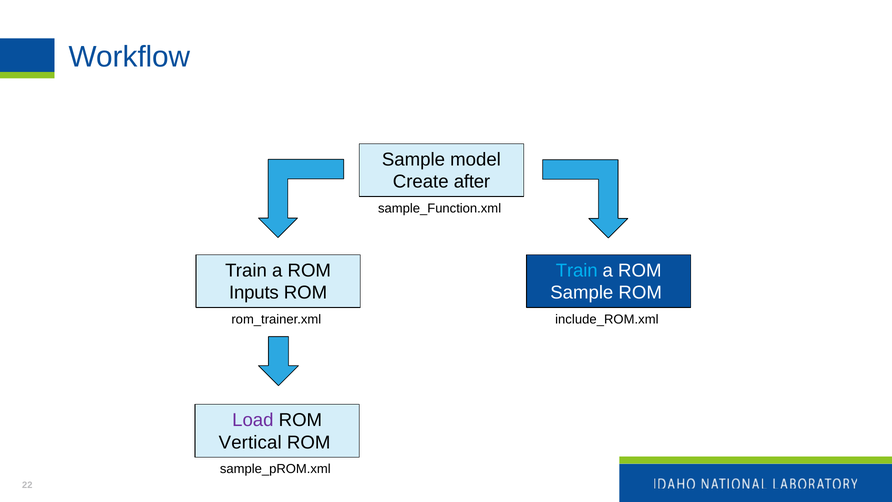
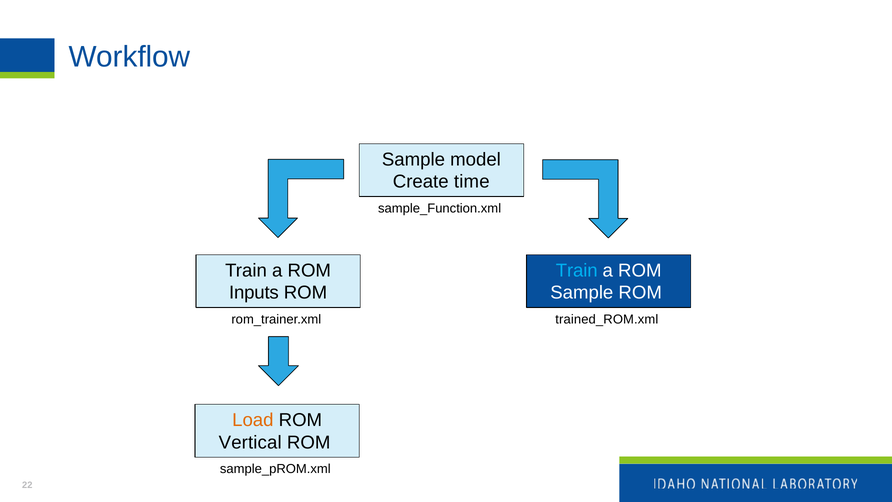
after: after -> time
include_ROM.xml: include_ROM.xml -> trained_ROM.xml
Load colour: purple -> orange
